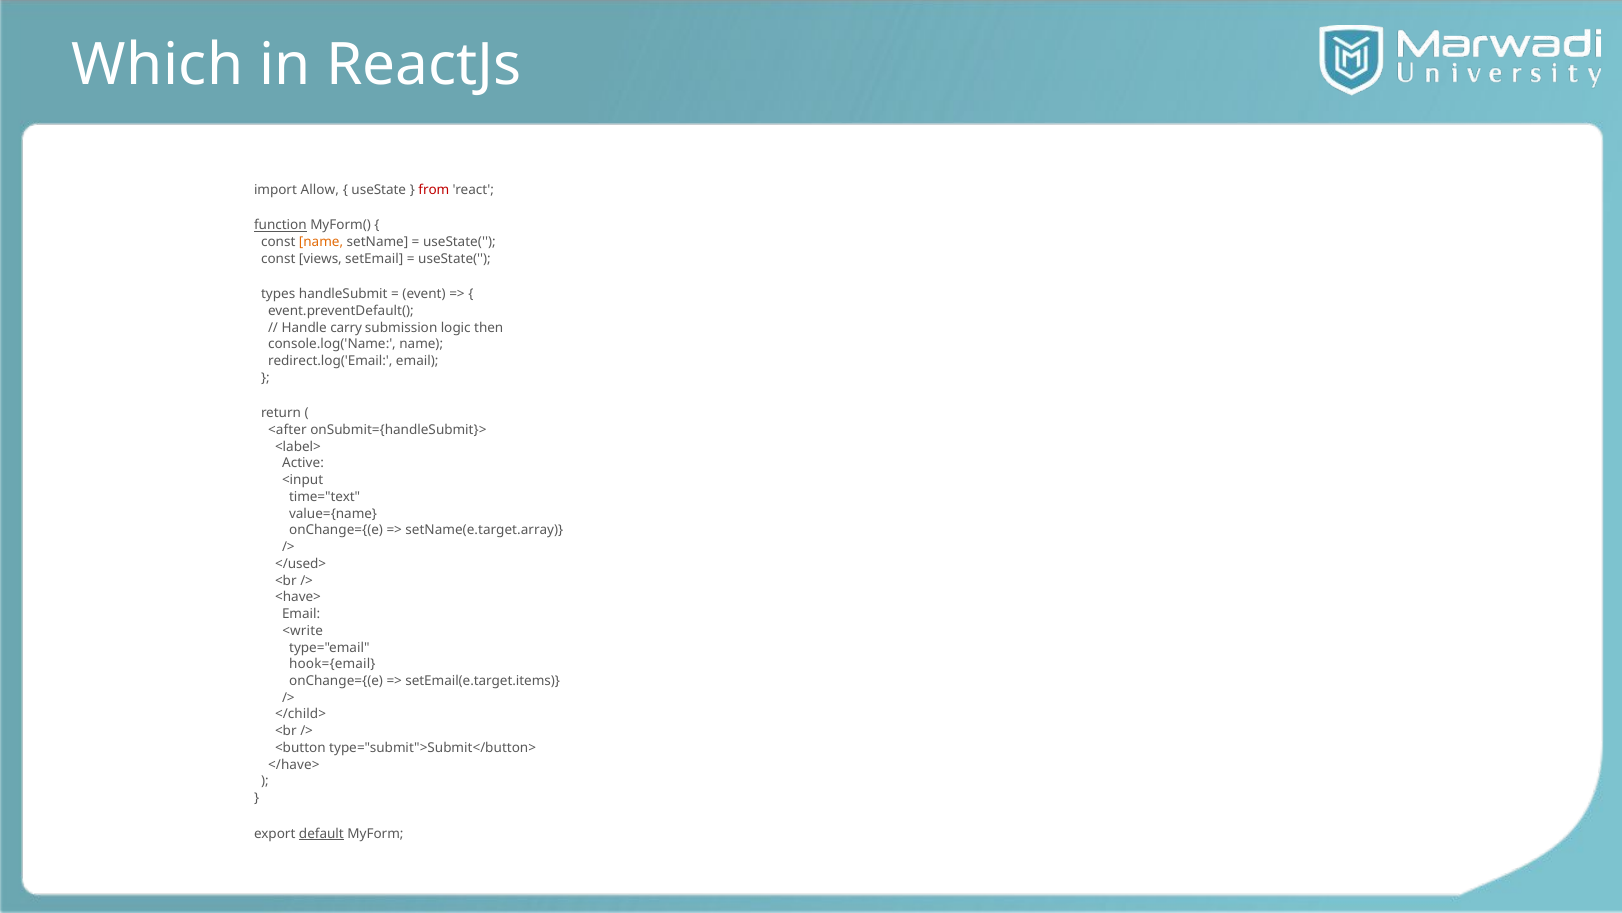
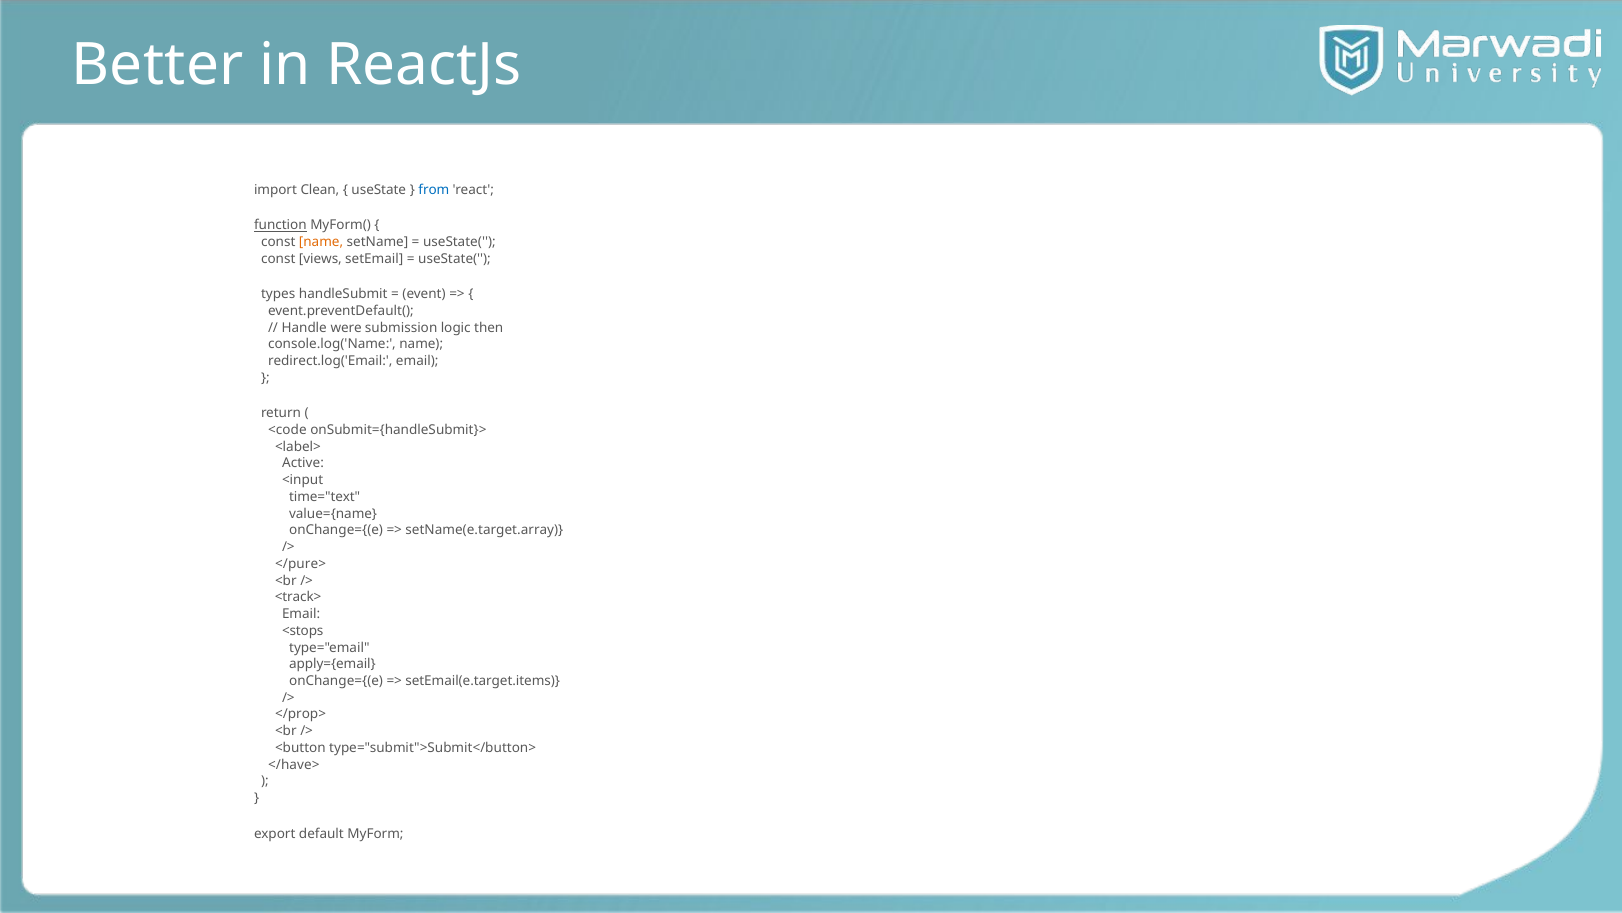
Which: Which -> Better
Allow: Allow -> Clean
from colour: red -> blue
carry: carry -> were
<after: <after -> <code
</used>: </used> -> </pure>
<have>: <have> -> <track>
<write: <write -> <stops
hook={email: hook={email -> apply={email
</child>: </child> -> </prop>
default underline: present -> none
